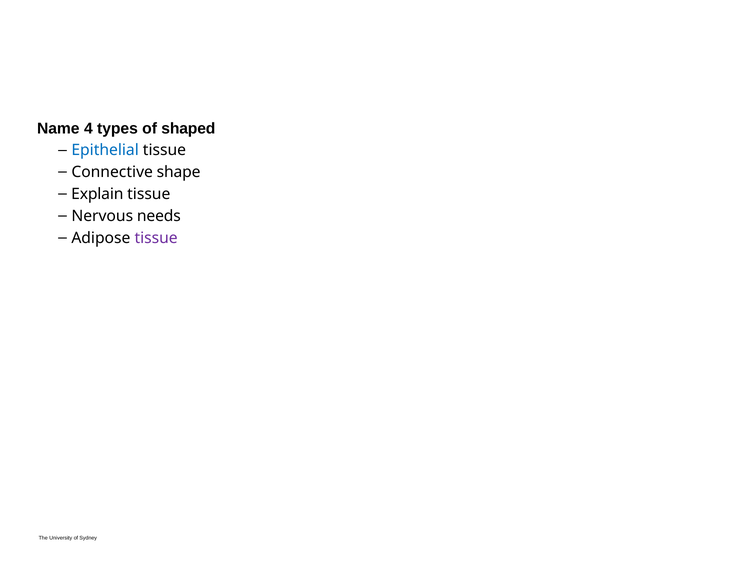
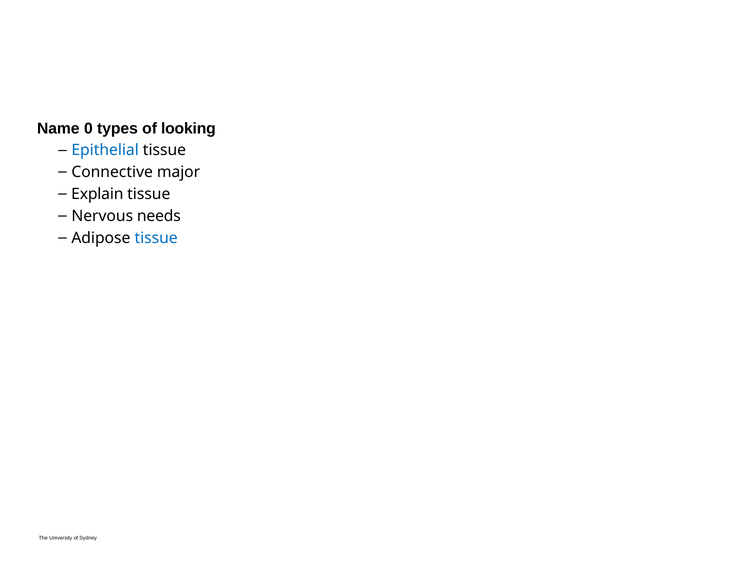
4: 4 -> 0
shaped: shaped -> looking
shape: shape -> major
tissue at (156, 238) colour: purple -> blue
